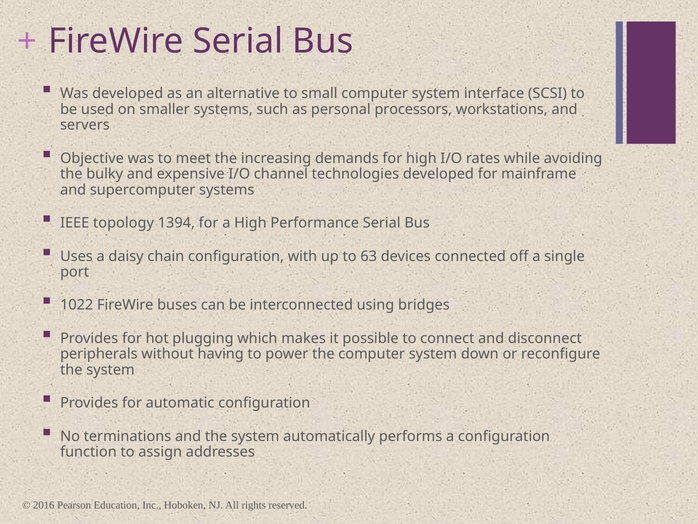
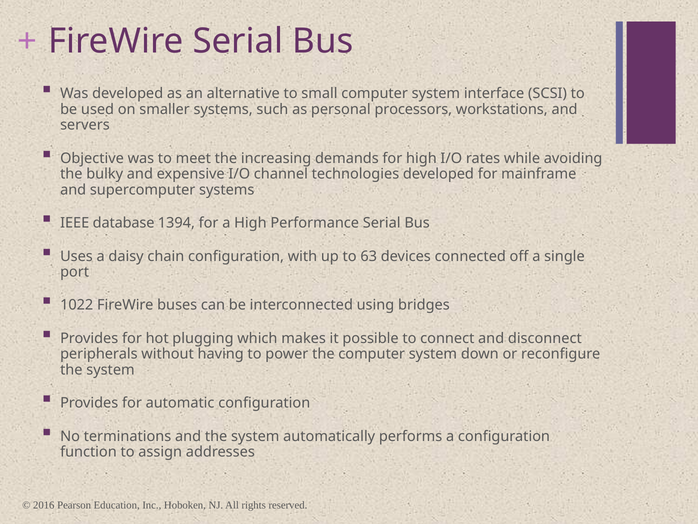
topology: topology -> database
